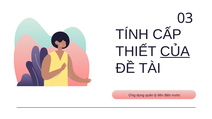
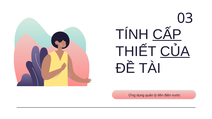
CẤP underline: none -> present
